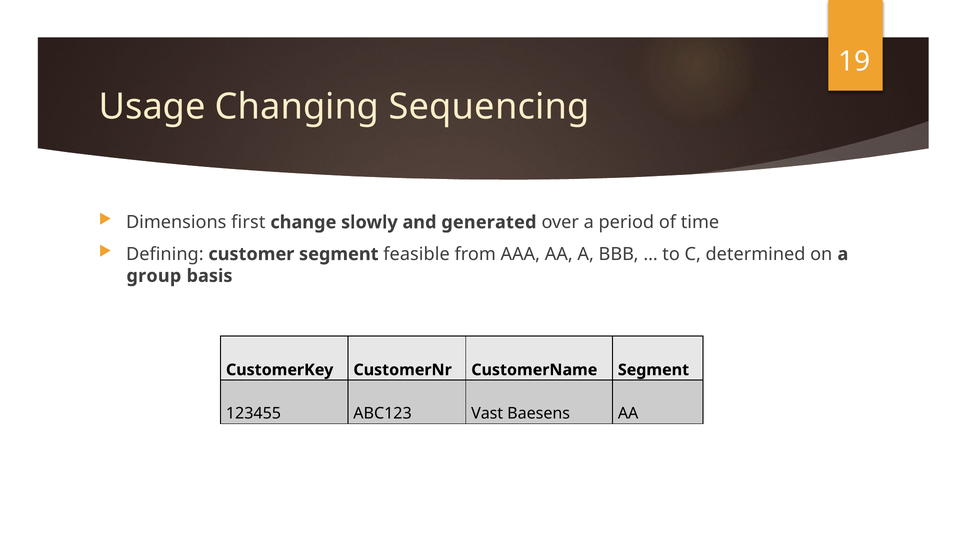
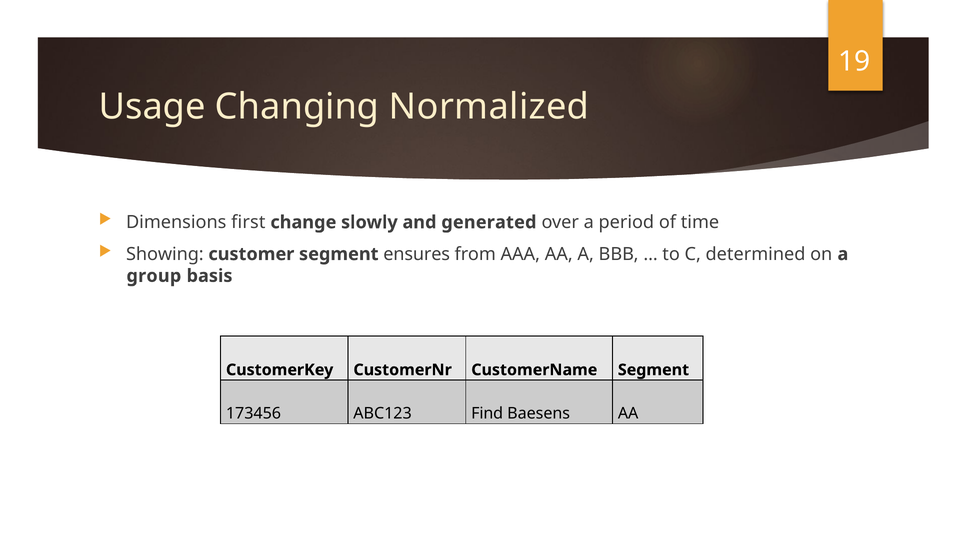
Sequencing: Sequencing -> Normalized
Defining: Defining -> Showing
feasible: feasible -> ensures
123455: 123455 -> 173456
Vast: Vast -> Find
